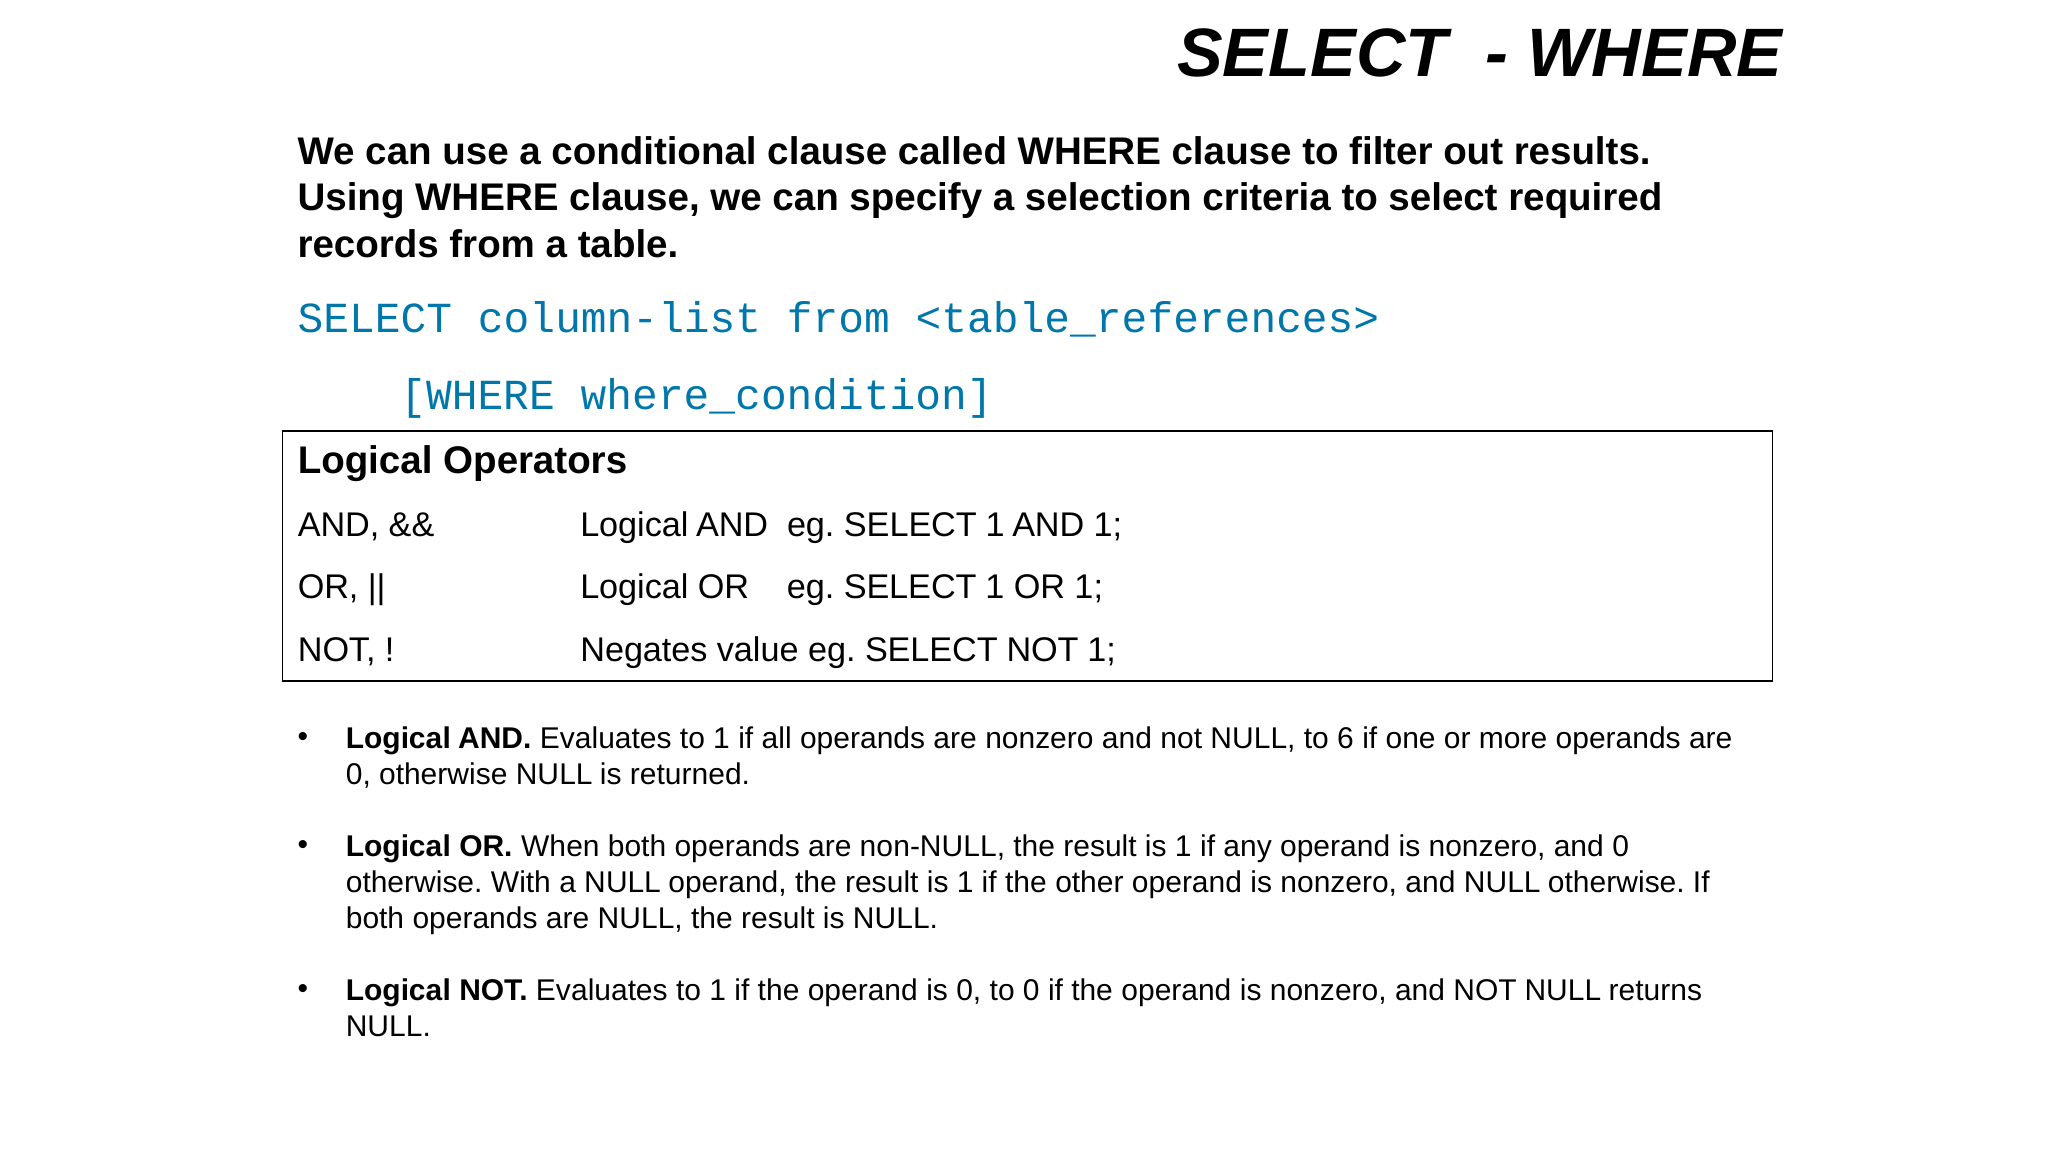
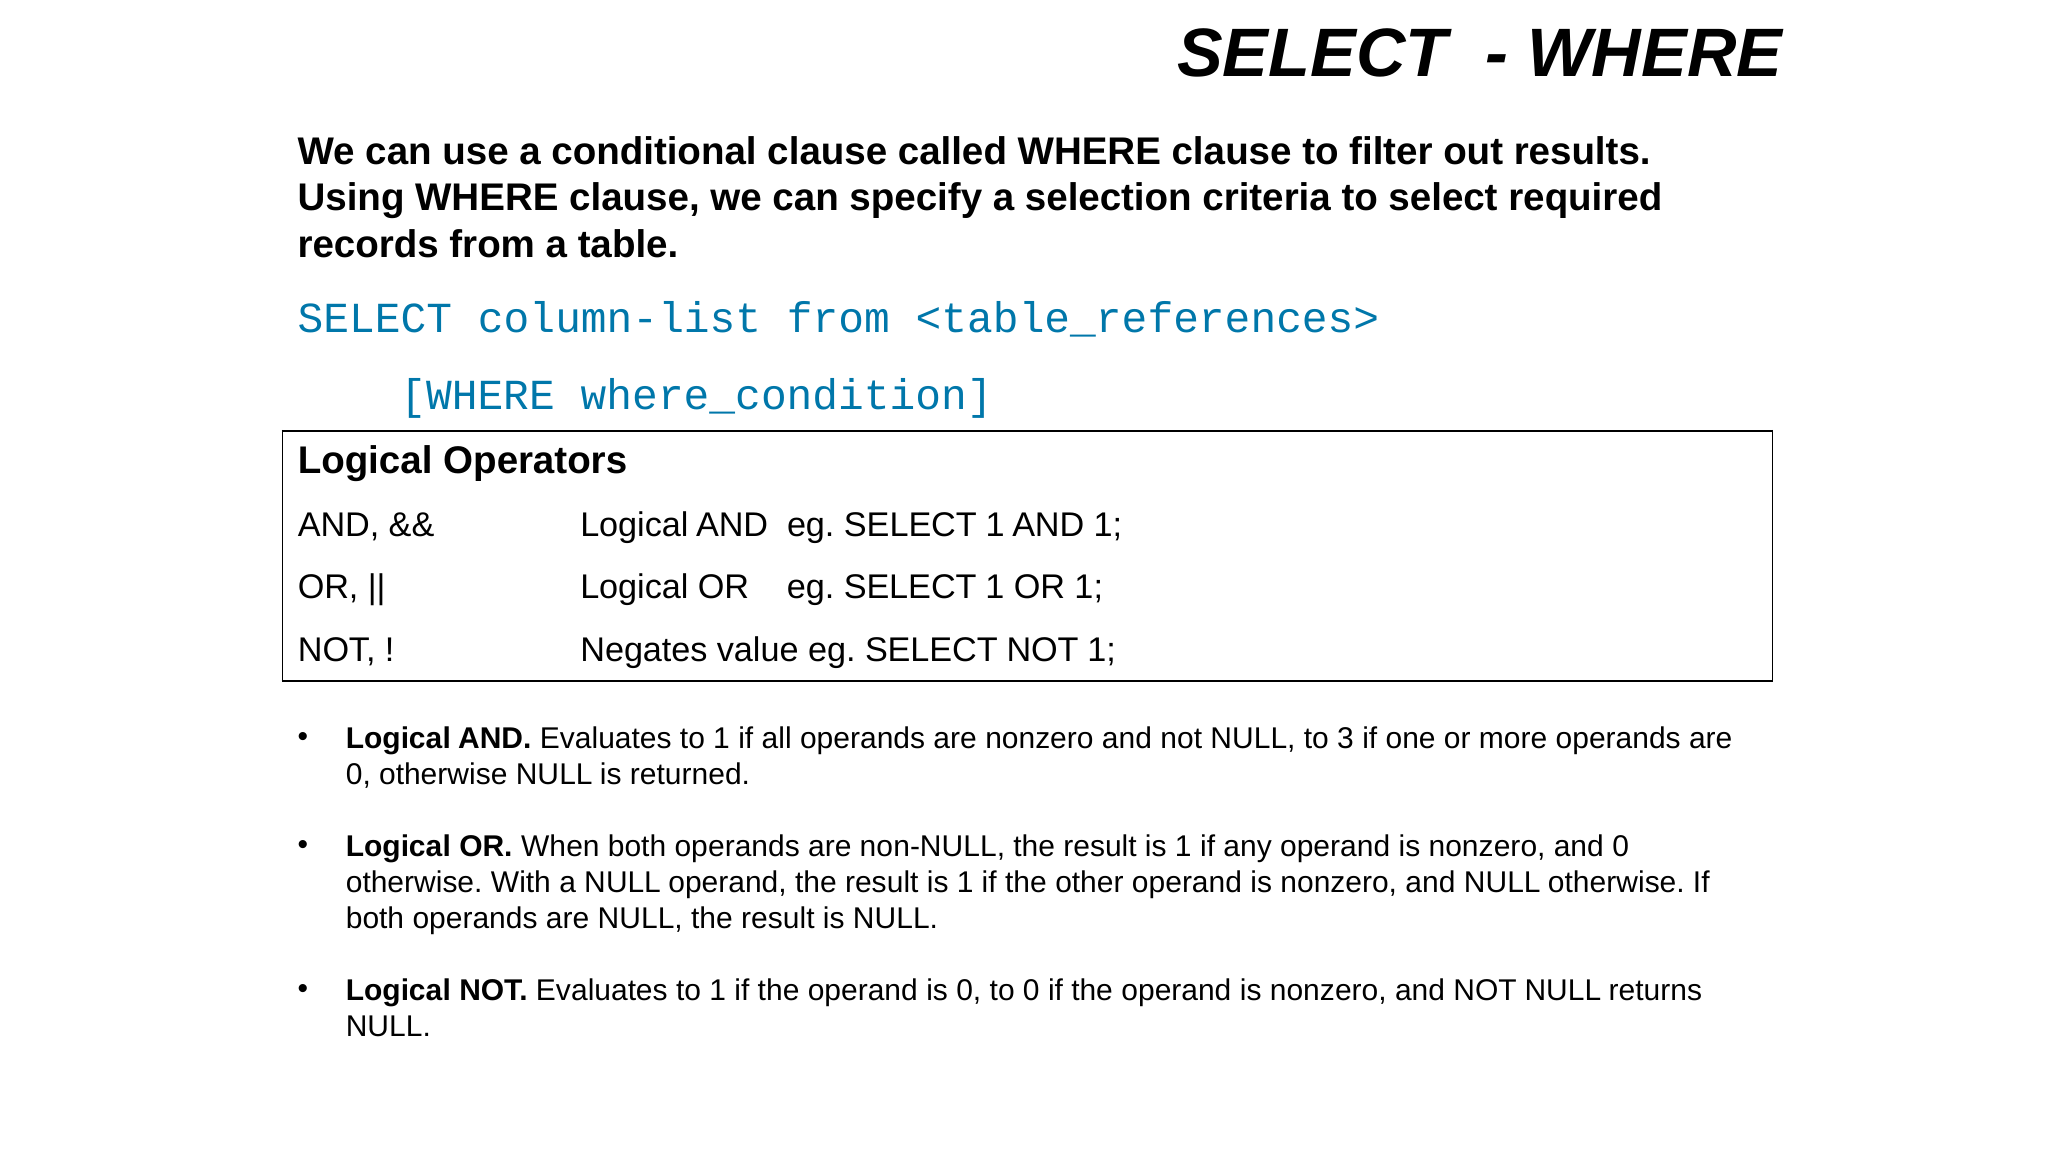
6: 6 -> 3
